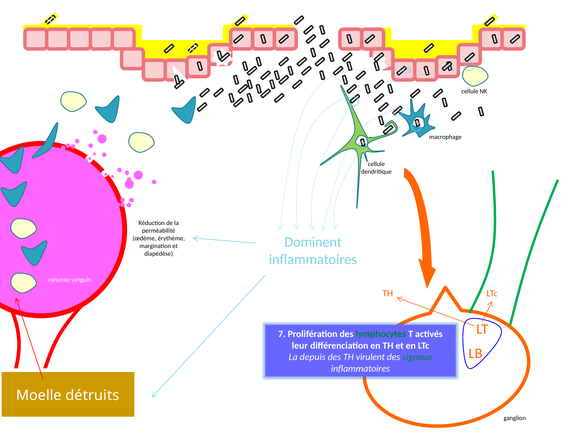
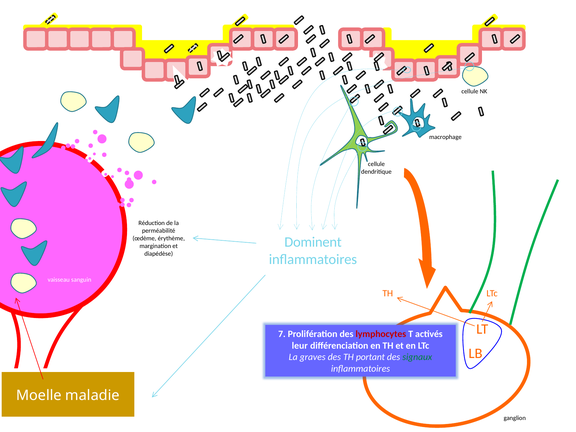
lymphocytes colour: green -> red
depuis: depuis -> graves
virulent: virulent -> portant
détruits: détruits -> maladie
